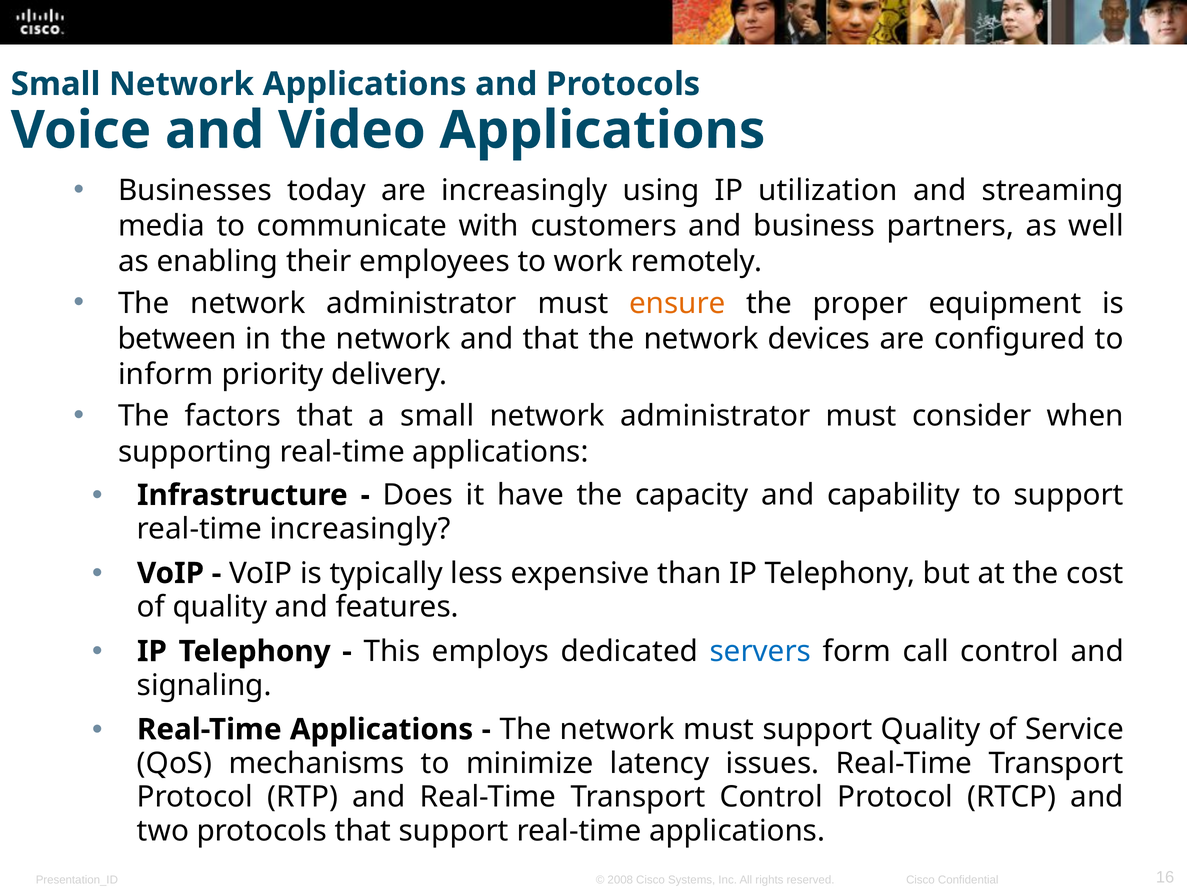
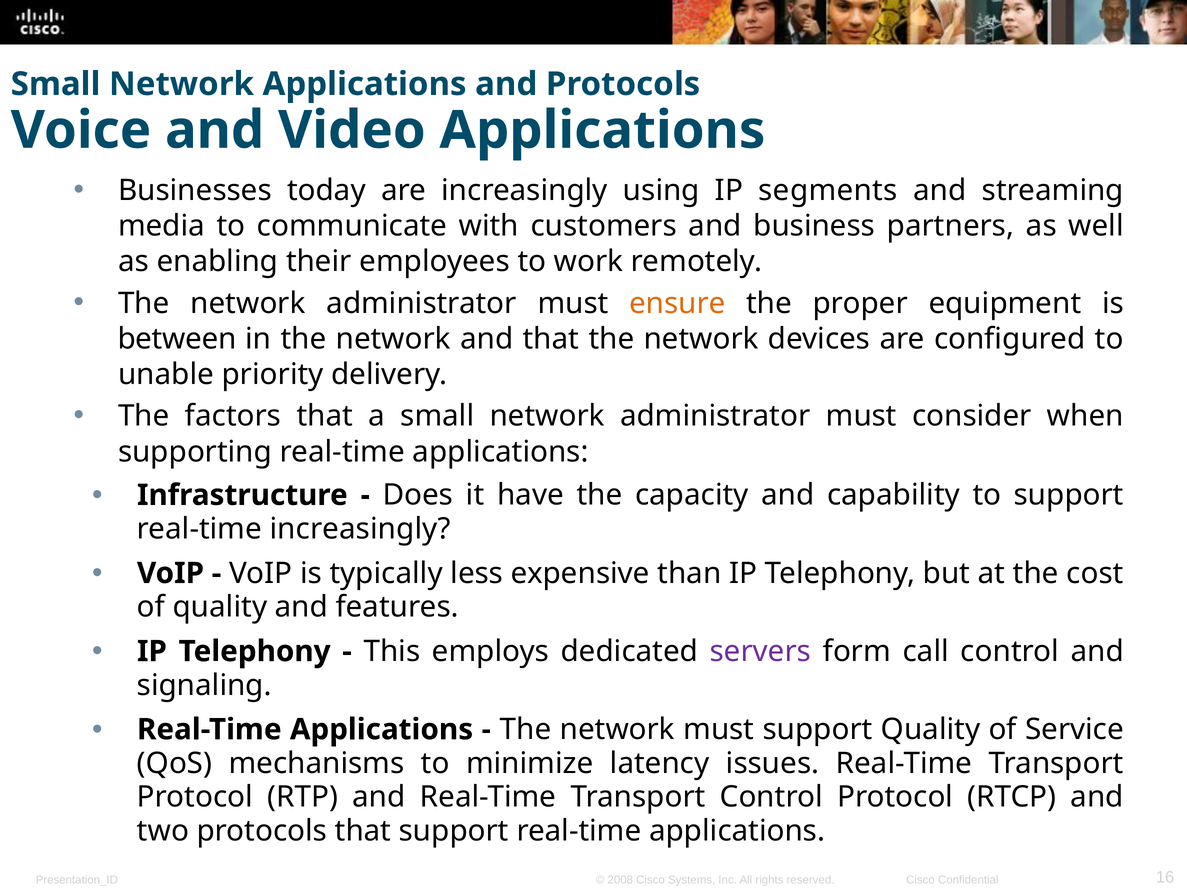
utilization: utilization -> segments
inform: inform -> unable
servers colour: blue -> purple
